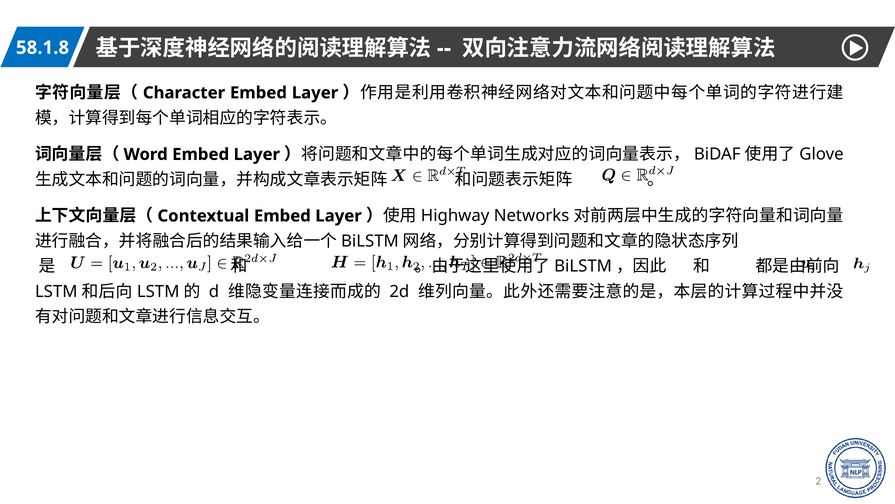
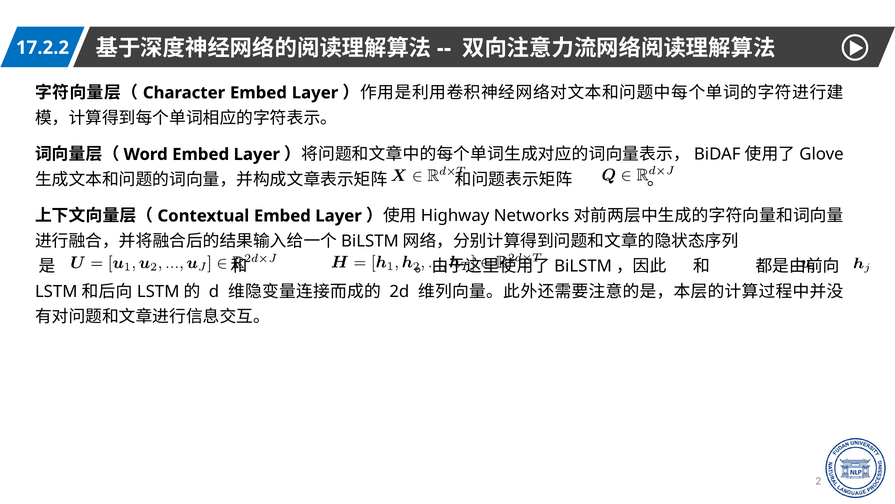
58.1.8: 58.1.8 -> 17.2.2
